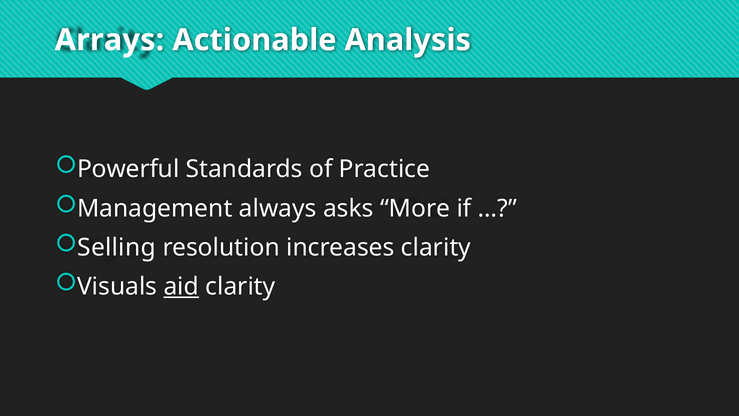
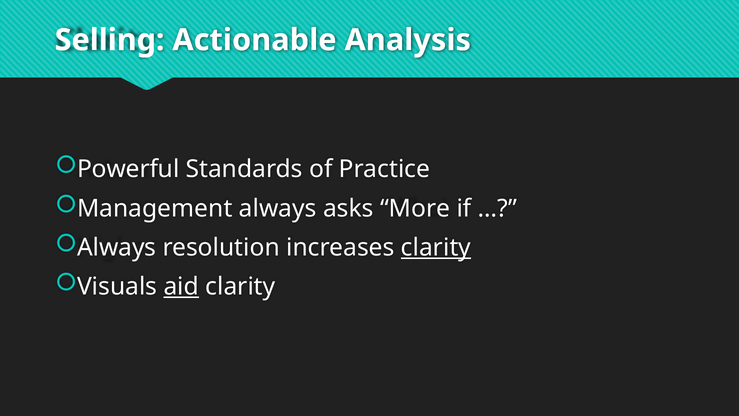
Arrays: Arrays -> Selling
Selling at (117, 247): Selling -> Always
clarity at (436, 247) underline: none -> present
